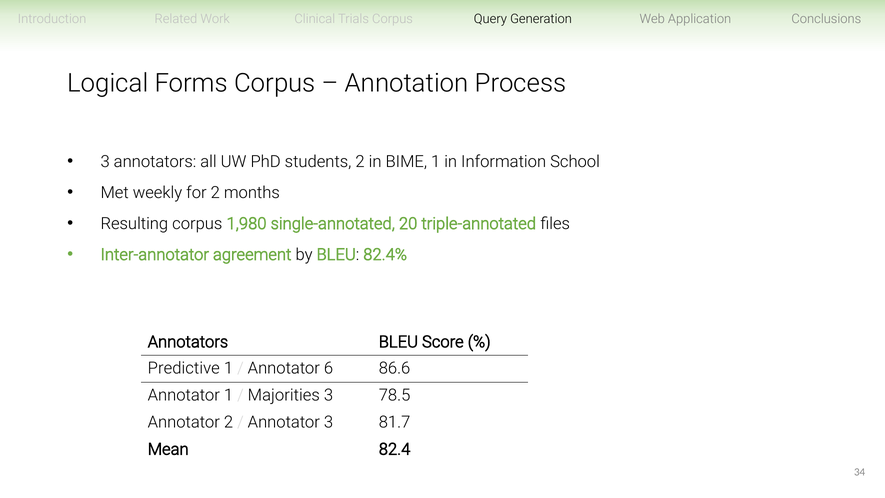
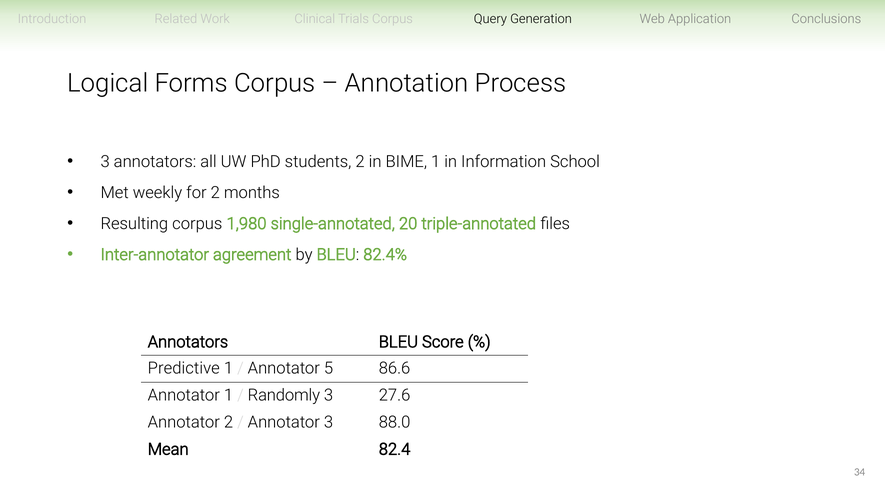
6: 6 -> 5
Majorities: Majorities -> Randomly
78.5: 78.5 -> 27.6
81.7: 81.7 -> 88.0
